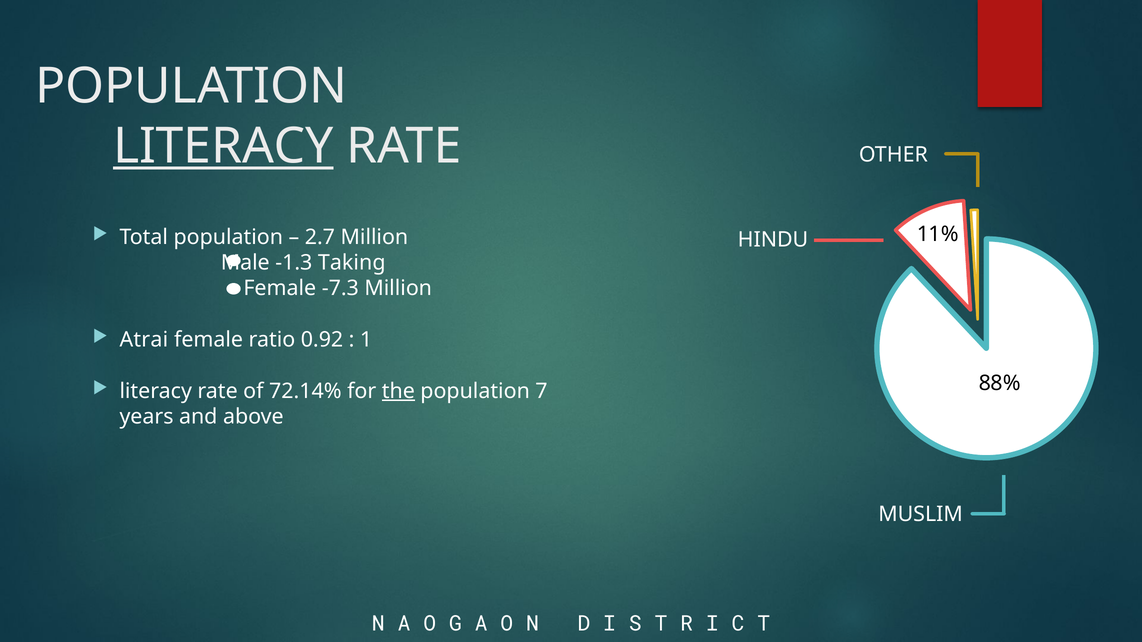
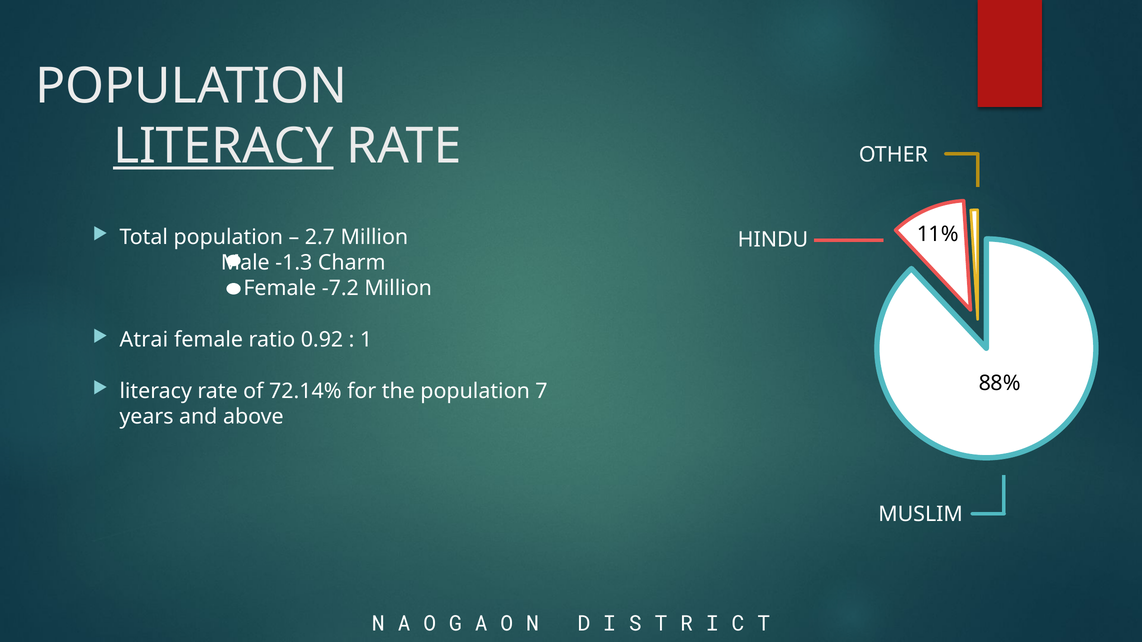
Taking: Taking -> Charm
-7.3: -7.3 -> -7.2
the underline: present -> none
